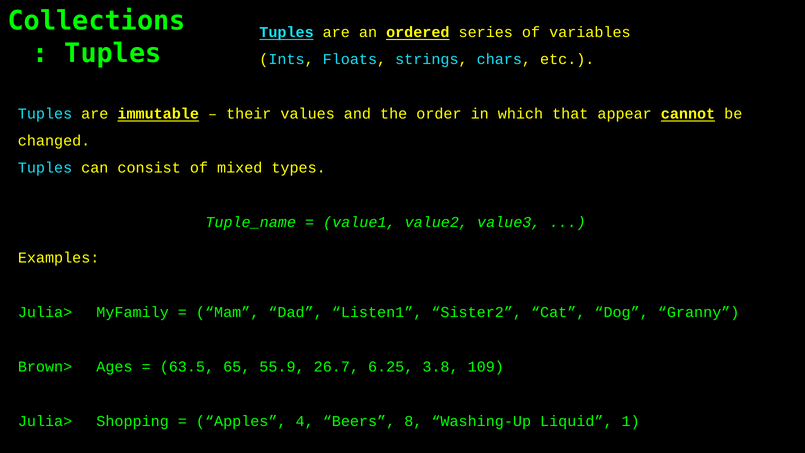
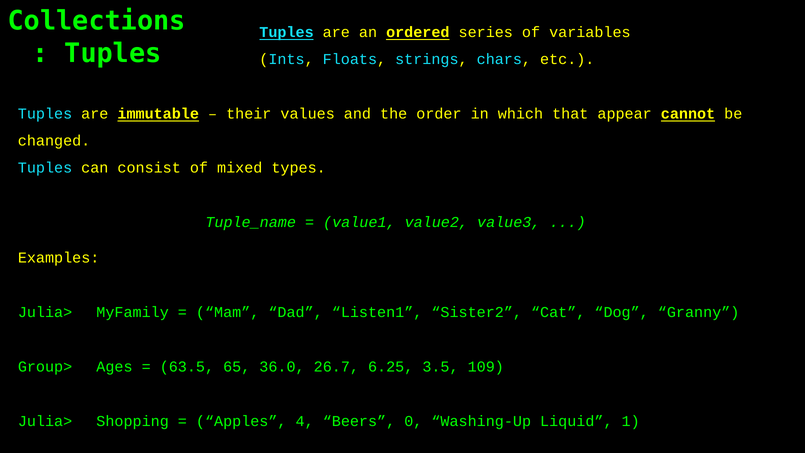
Brown>: Brown> -> Group>
55.9: 55.9 -> 36.0
3.8: 3.8 -> 3.5
8: 8 -> 0
